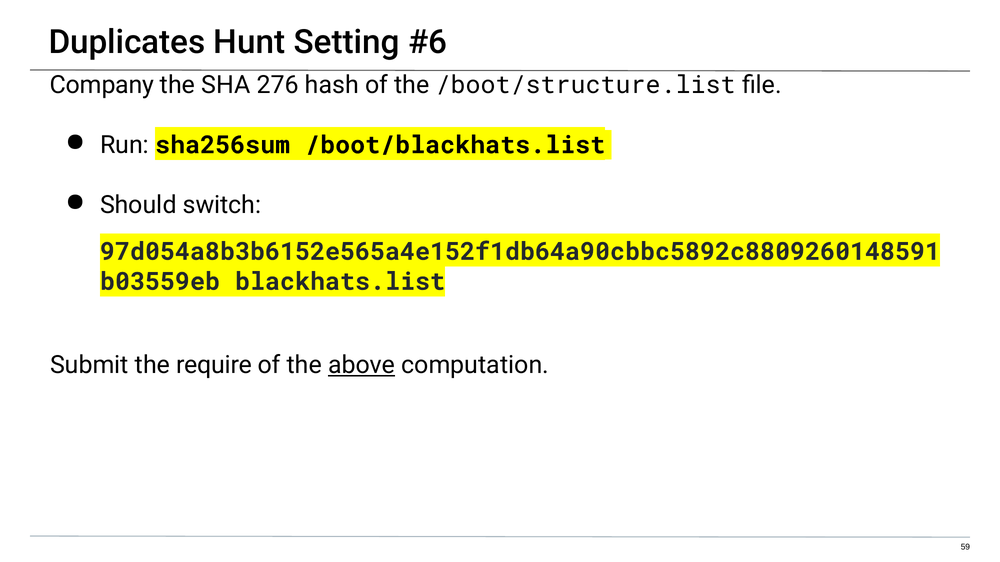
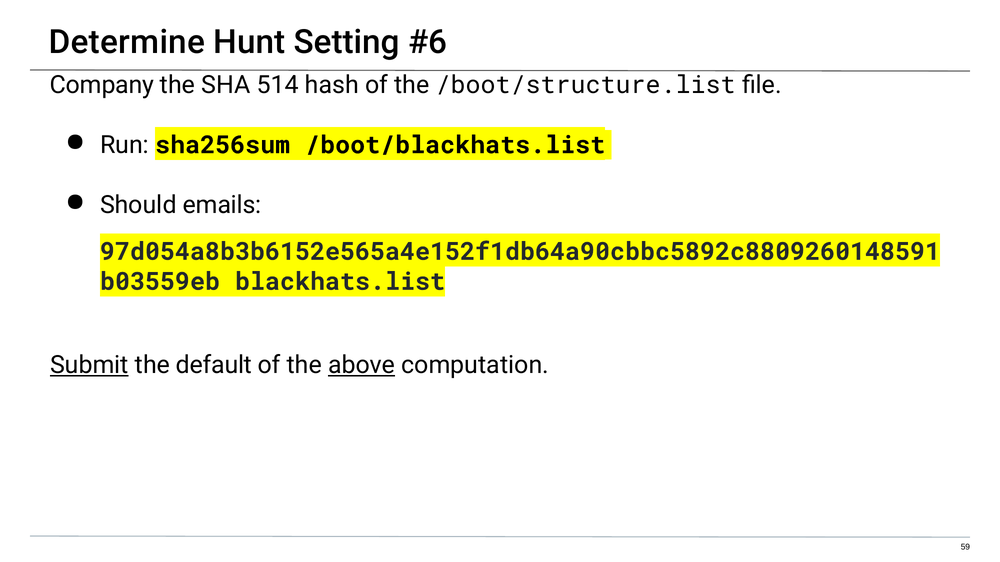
Duplicates: Duplicates -> Determine
276: 276 -> 514
switch: switch -> emails
Submit underline: none -> present
require: require -> default
